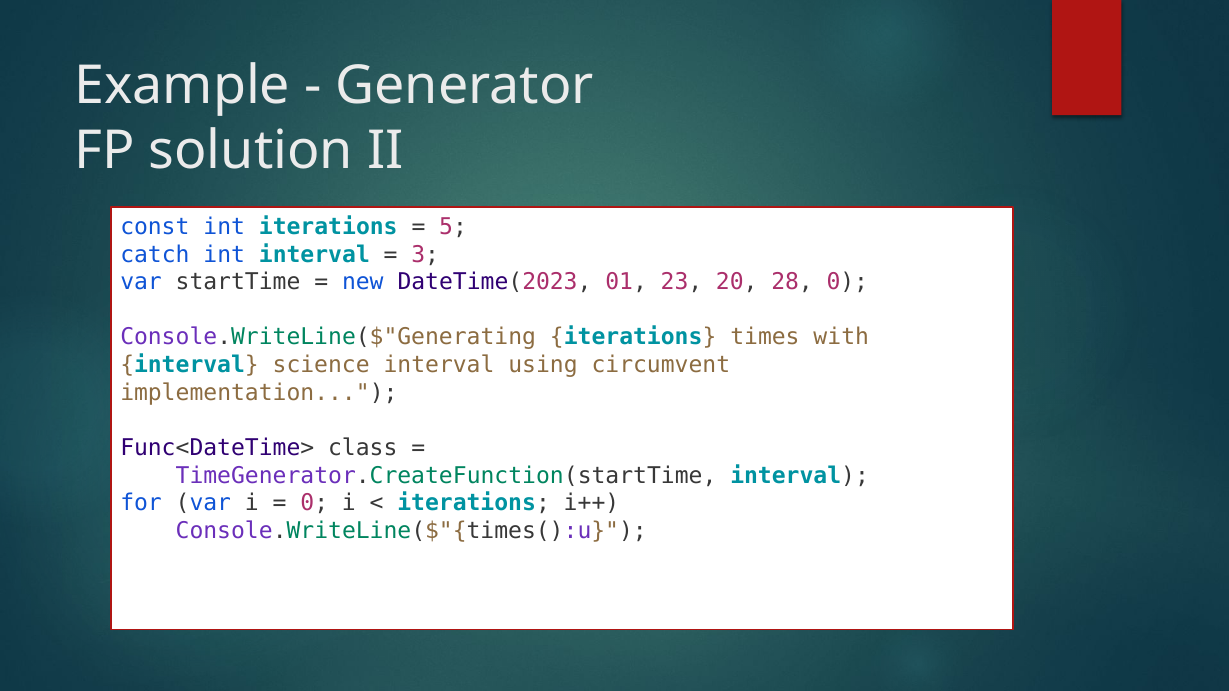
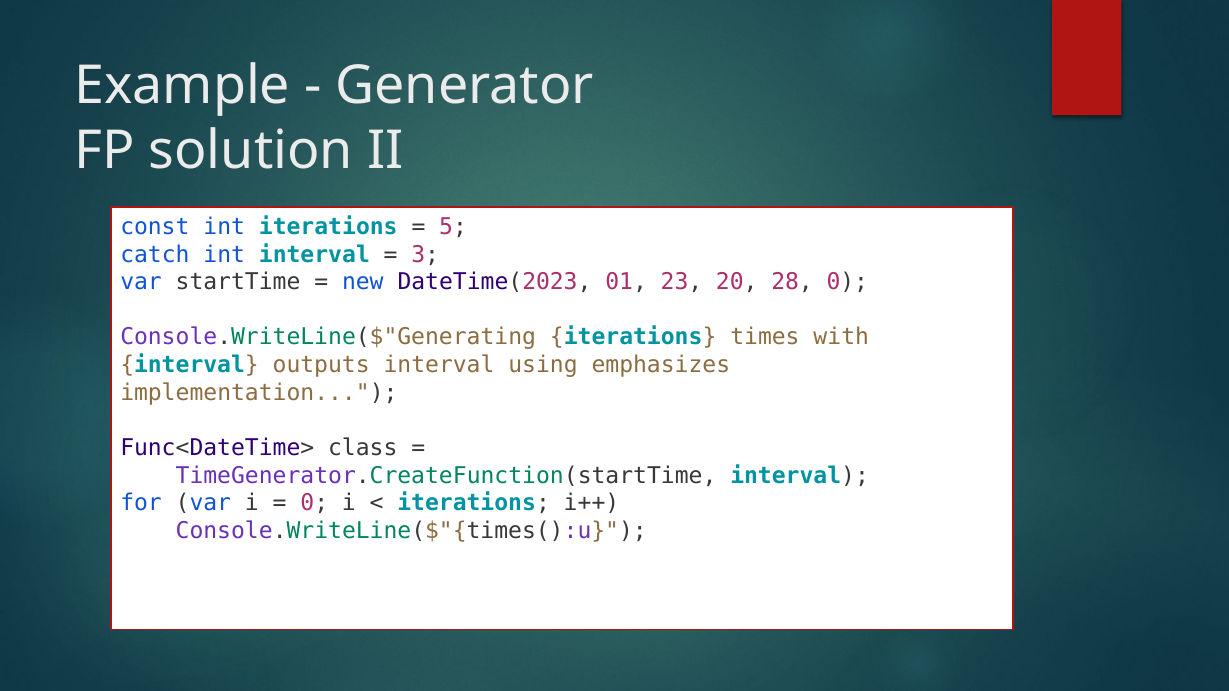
science: science -> outputs
circumvent: circumvent -> emphasizes
